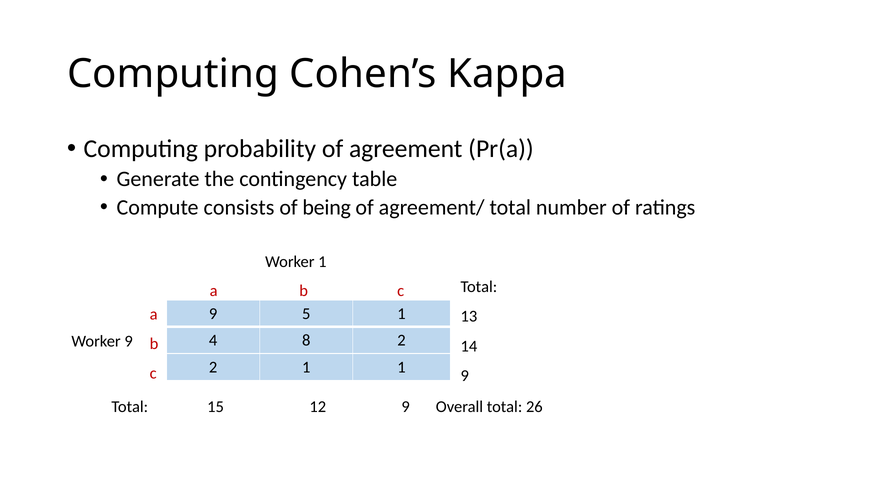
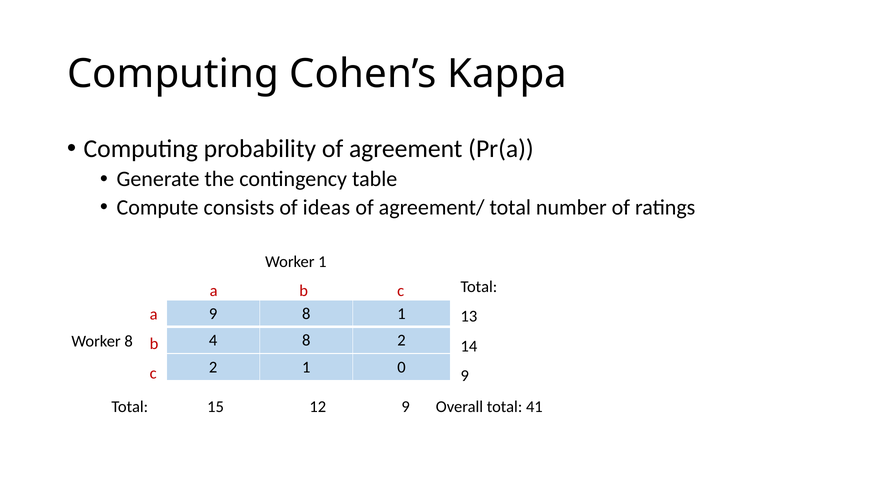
being: being -> ideas
9 5: 5 -> 8
Worker 9: 9 -> 8
1 1: 1 -> 0
26: 26 -> 41
